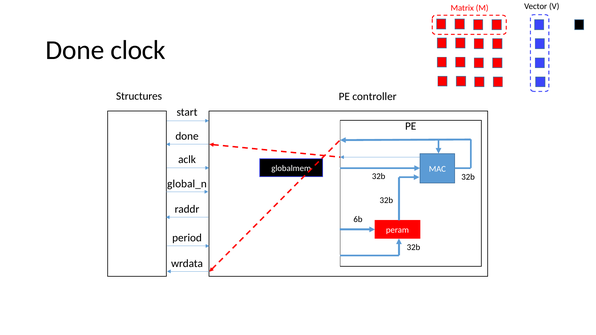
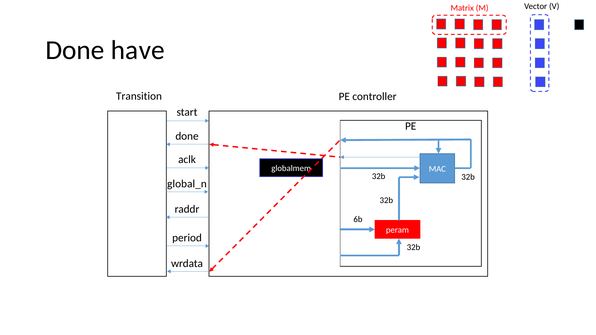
clock: clock -> have
Structures: Structures -> Transition
